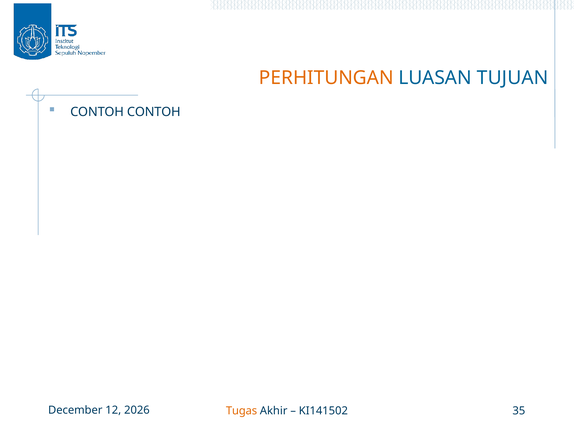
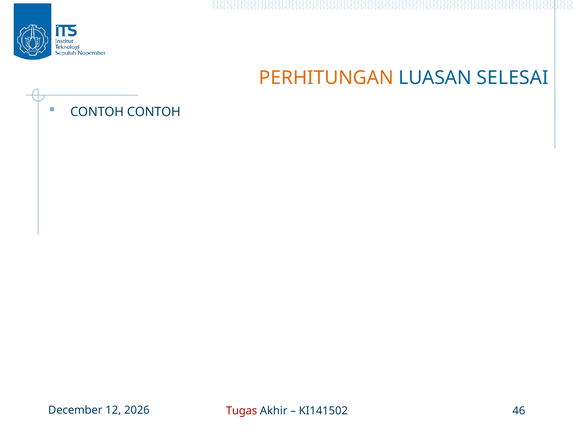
TUJUAN: TUJUAN -> SELESAI
Tugas colour: orange -> red
35: 35 -> 46
